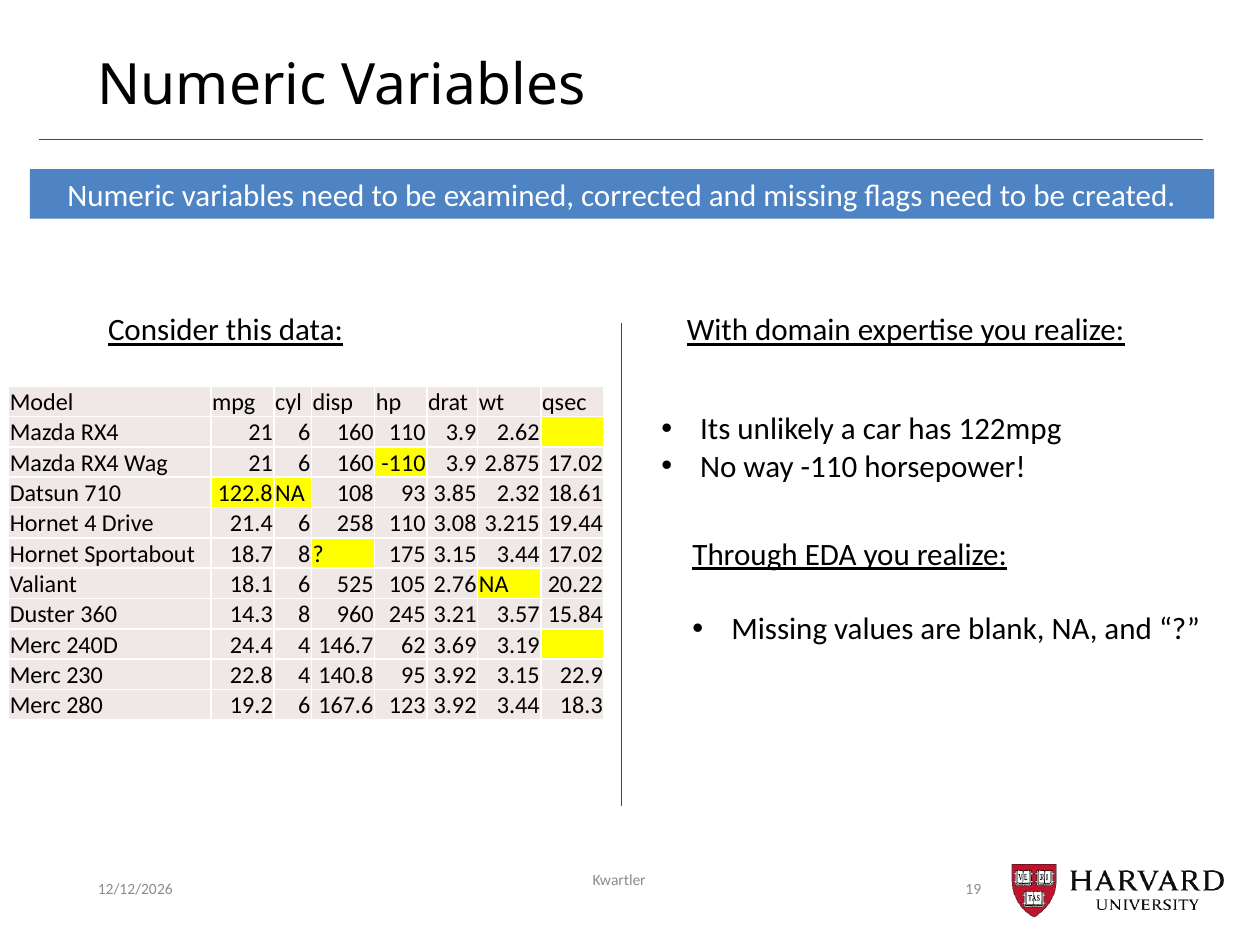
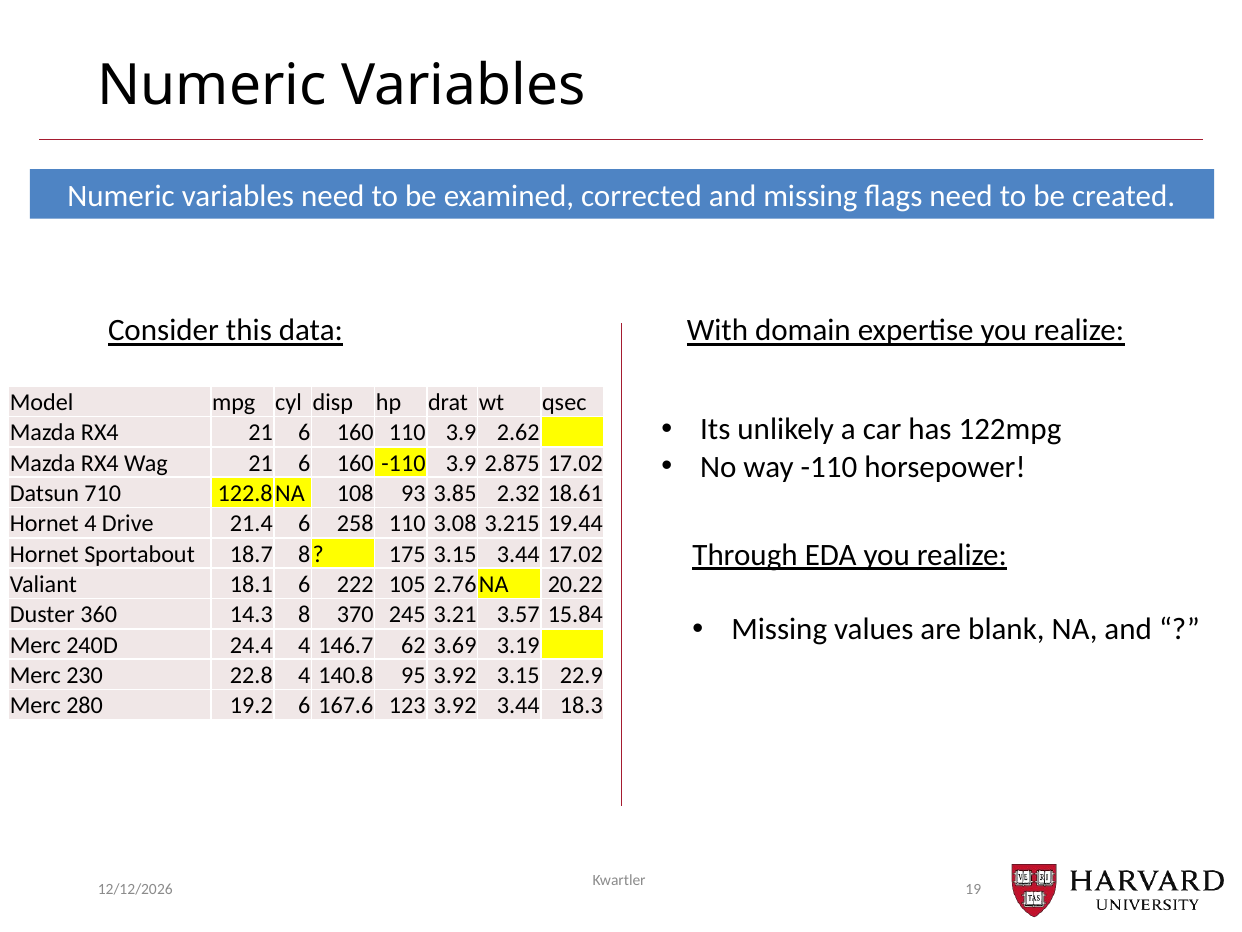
525: 525 -> 222
960: 960 -> 370
